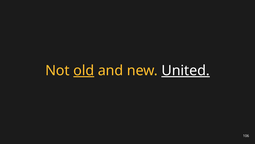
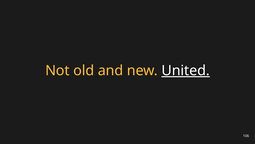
old underline: present -> none
